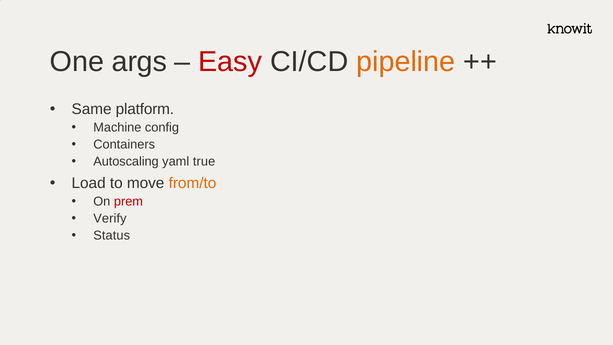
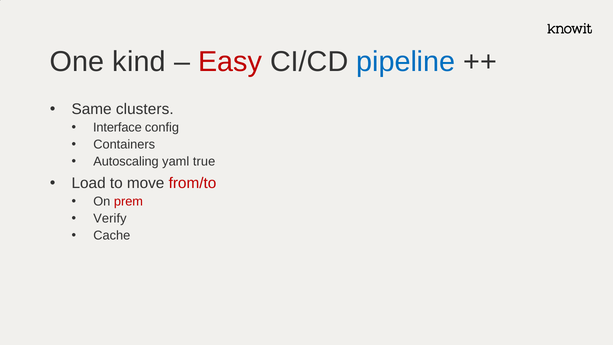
args: args -> kind
pipeline colour: orange -> blue
platform: platform -> clusters
Machine: Machine -> Interface
from/to colour: orange -> red
Status: Status -> Cache
